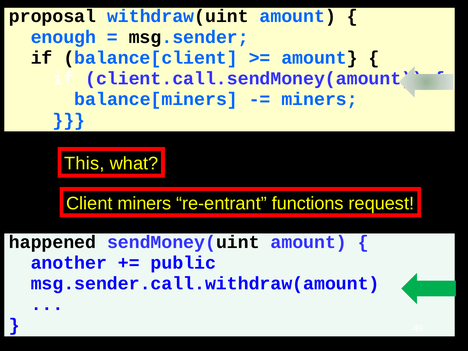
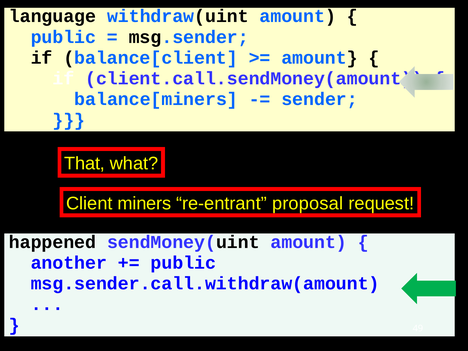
proposal: proposal -> language
enough at (63, 37): enough -> public
miners at (320, 99): miners -> sender
This: This -> That
functions: functions -> proposal
